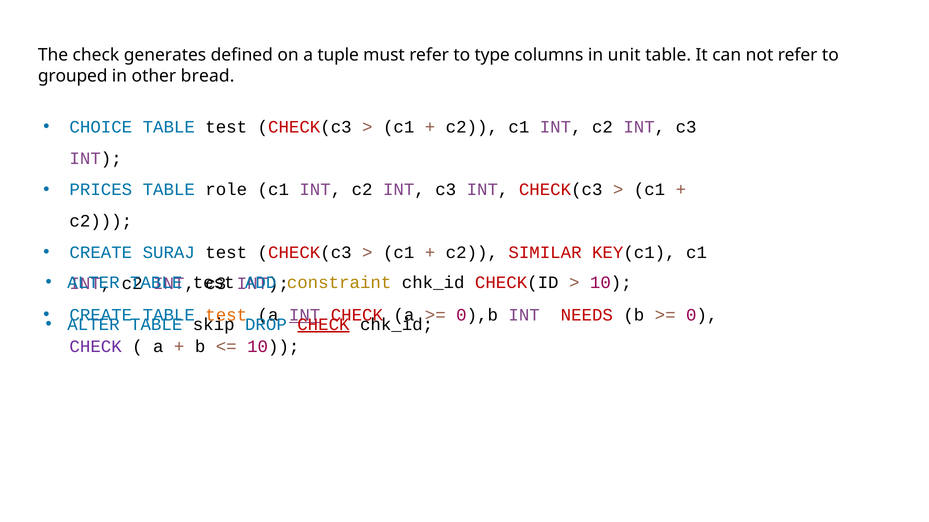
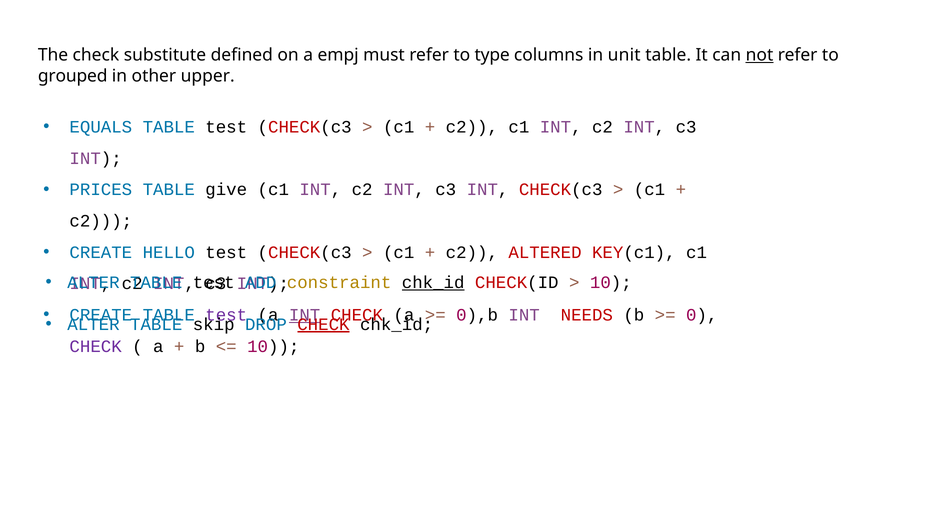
generates: generates -> substitute
tuple: tuple -> empj
not underline: none -> present
bread: bread -> upper
CHOICE: CHOICE -> EQUALS
role: role -> give
SURAJ: SURAJ -> HELLO
SIMILAR: SIMILAR -> ALTERED
chk_id at (433, 283) underline: none -> present
test at (226, 315) colour: orange -> purple
